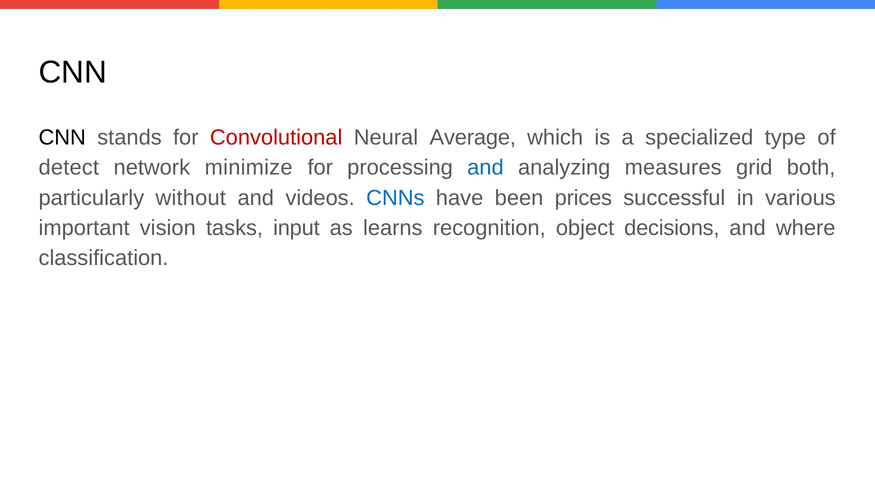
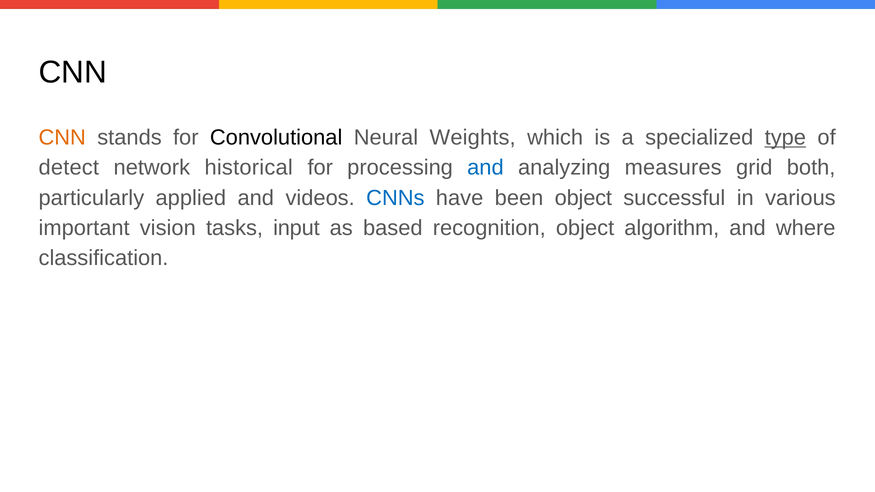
CNN at (62, 138) colour: black -> orange
Convolutional colour: red -> black
Average: Average -> Weights
type underline: none -> present
minimize: minimize -> historical
without: without -> applied
been prices: prices -> object
learns: learns -> based
decisions: decisions -> algorithm
